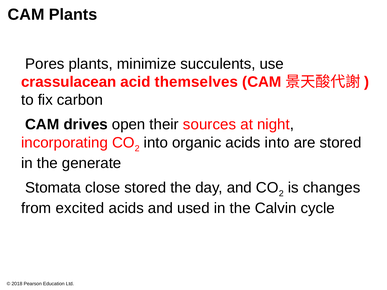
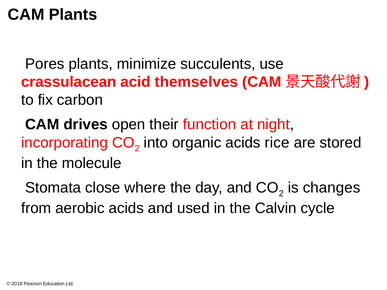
sources: sources -> function
acids into: into -> rice
generate: generate -> molecule
close stored: stored -> where
excited: excited -> aerobic
